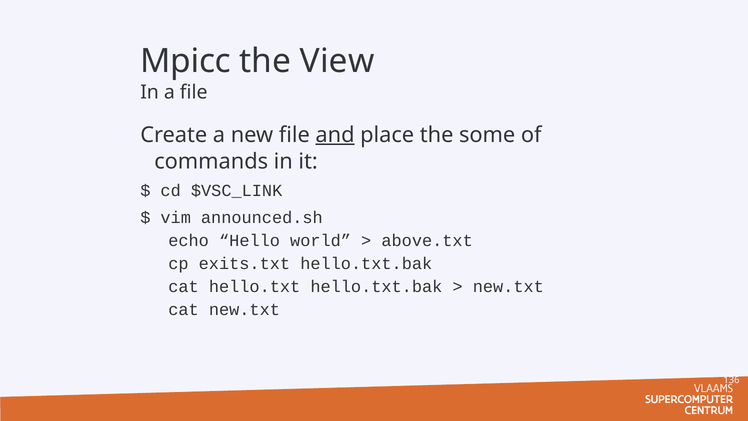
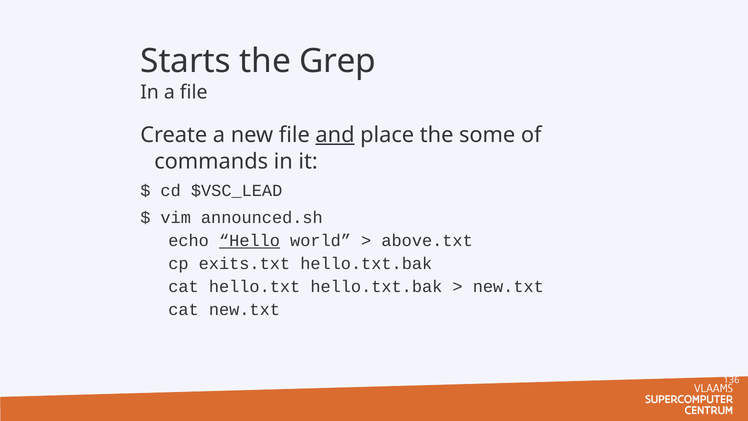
Mpicc: Mpicc -> Starts
View: View -> Grep
$VSC_LINK: $VSC_LINK -> $VSC_LEAD
Hello underline: none -> present
